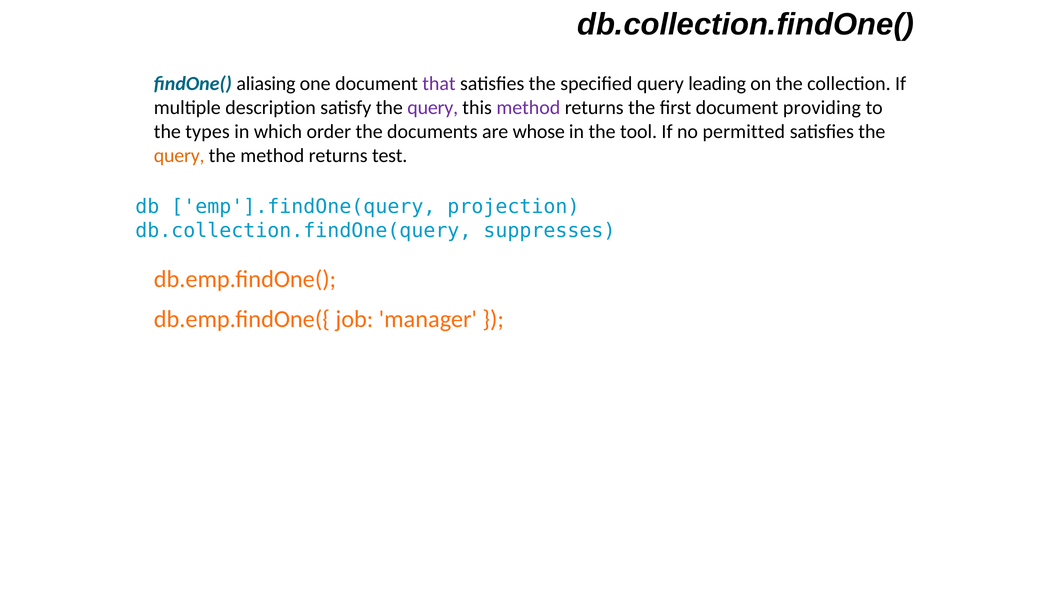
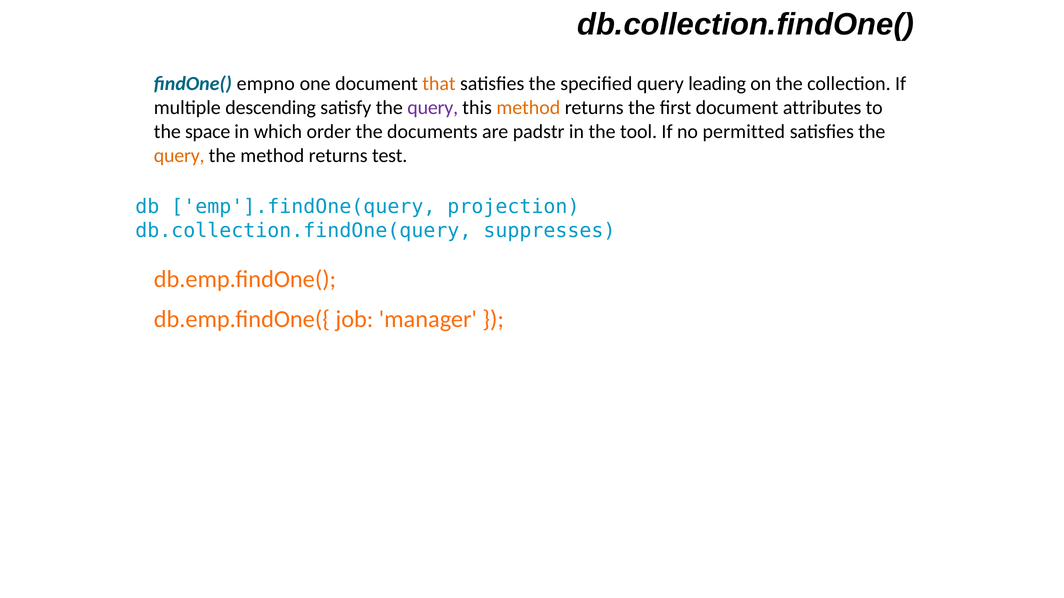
aliasing: aliasing -> empno
that colour: purple -> orange
description: description -> descending
method at (528, 108) colour: purple -> orange
providing: providing -> attributes
types: types -> space
whose: whose -> padstr
